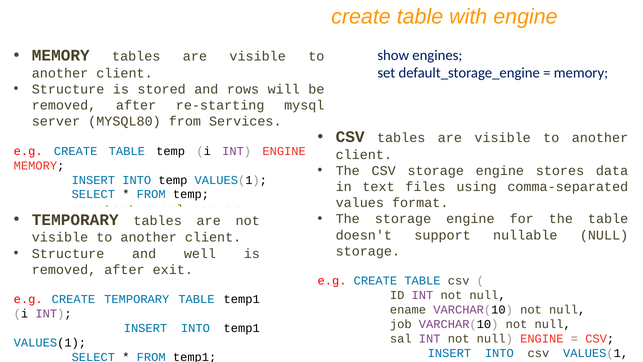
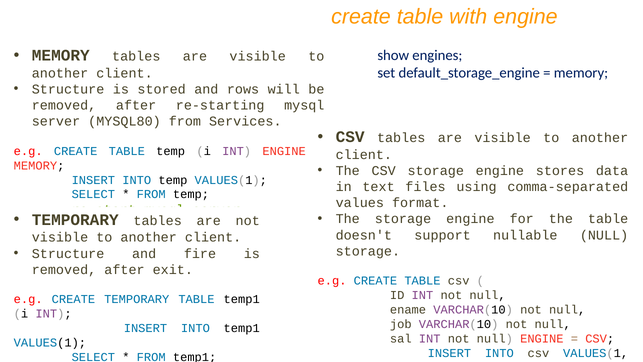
well: well -> fire
